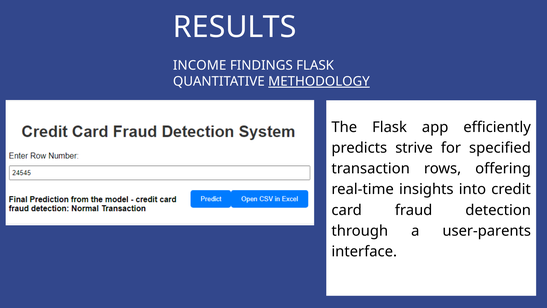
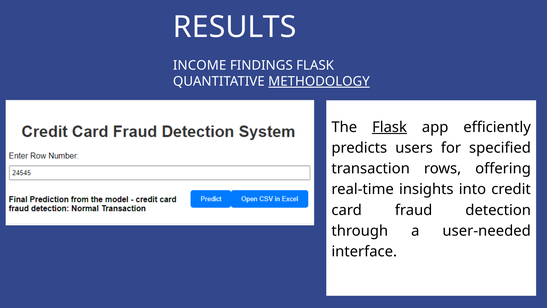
Flask at (390, 127) underline: none -> present
strive: strive -> users
user-parents: user-parents -> user-needed
